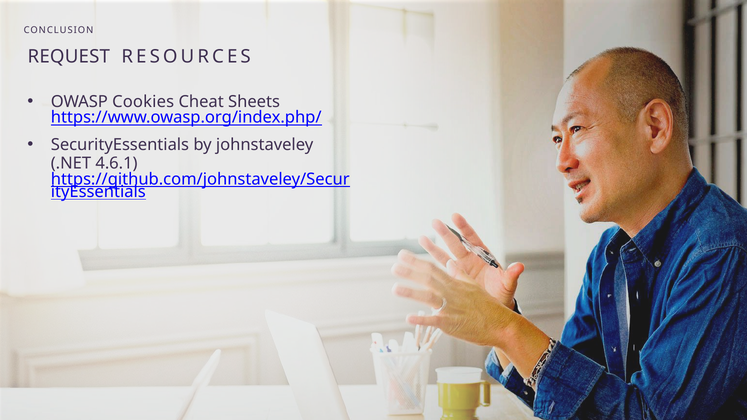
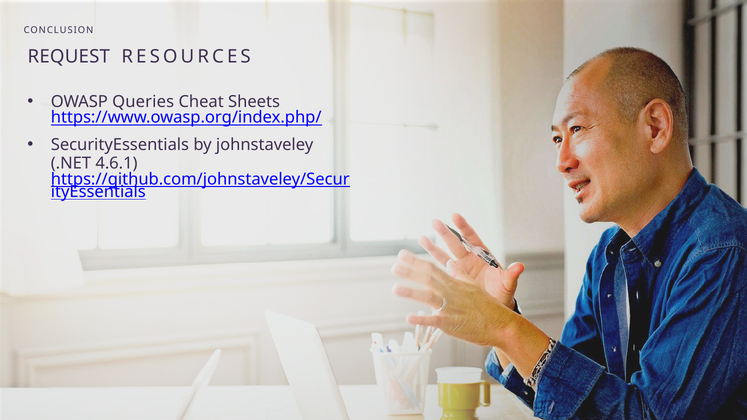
Cookies: Cookies -> Queries
